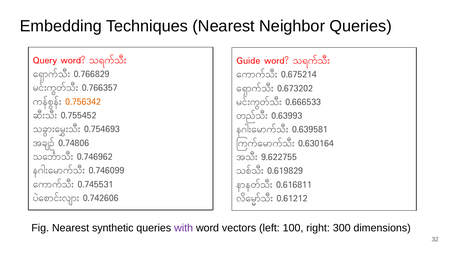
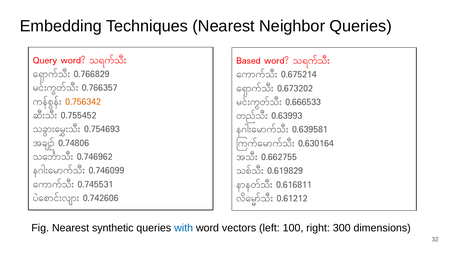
Guide: Guide -> Based
9.622755: 9.622755 -> 0.662755
with colour: purple -> blue
